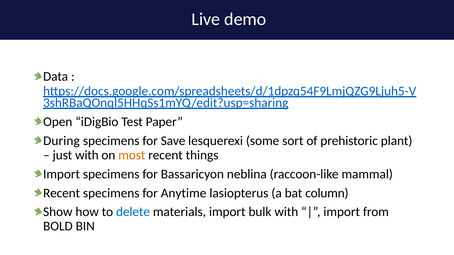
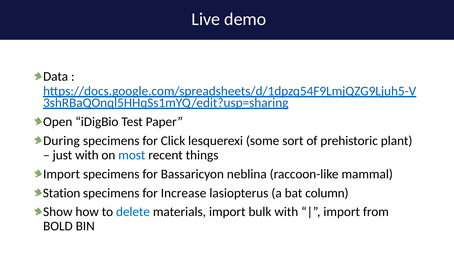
Save: Save -> Click
most colour: orange -> blue
Recent at (62, 193): Recent -> Station
Anytime: Anytime -> Increase
